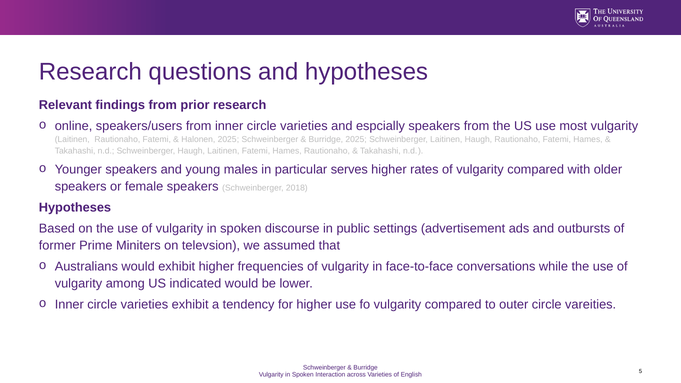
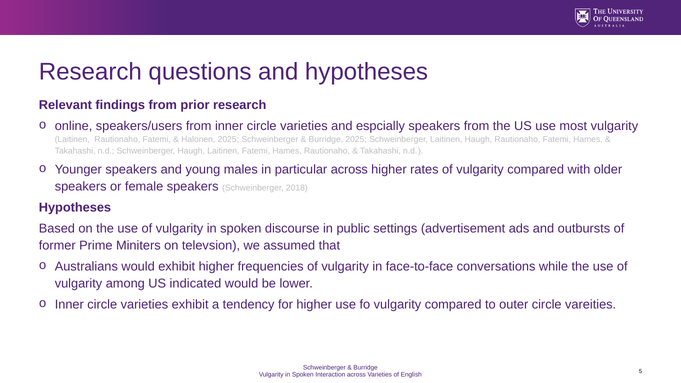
particular serves: serves -> across
